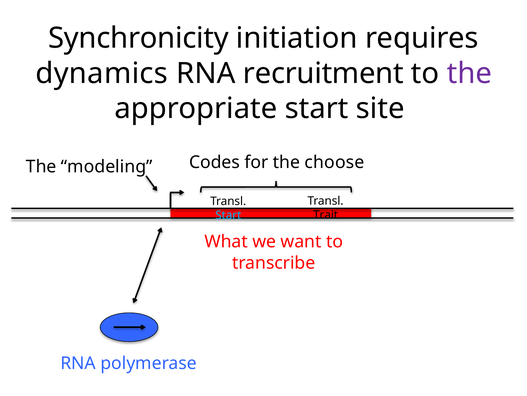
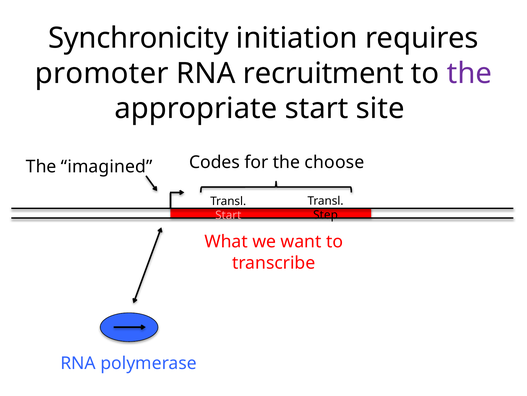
dynamics: dynamics -> promoter
modeling: modeling -> imagined
Trait: Trait -> Step
Start at (228, 215) colour: light blue -> pink
